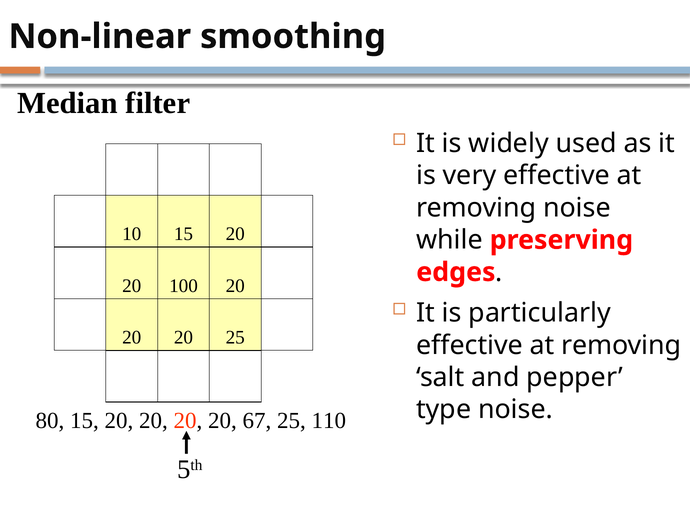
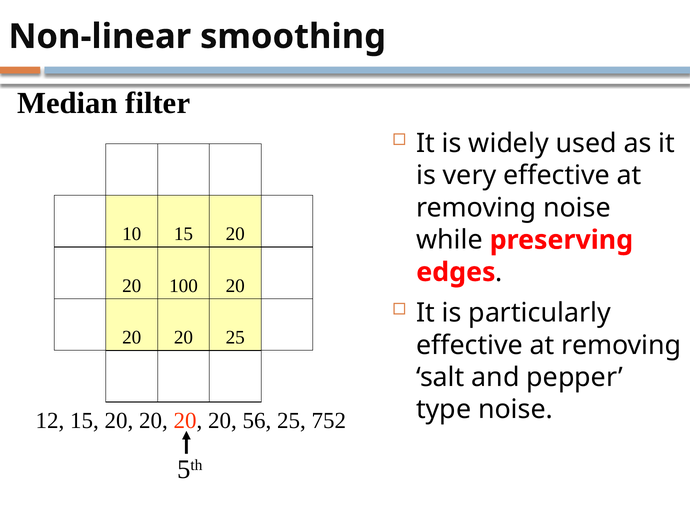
80: 80 -> 12
67: 67 -> 56
110: 110 -> 752
